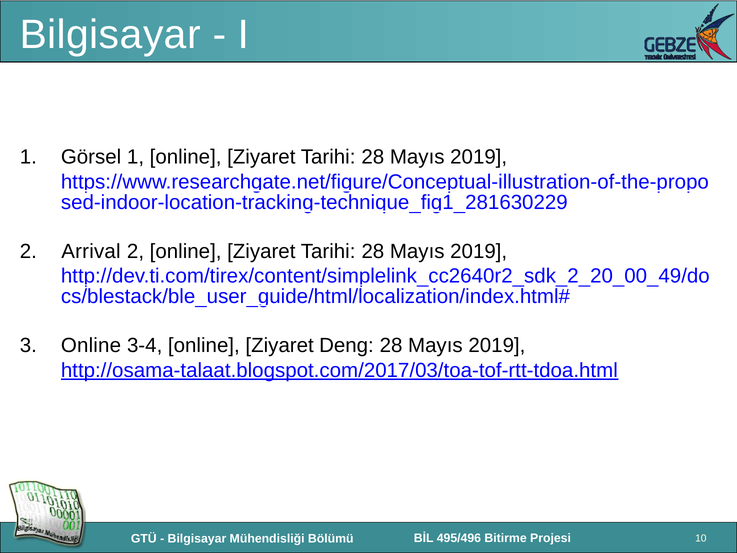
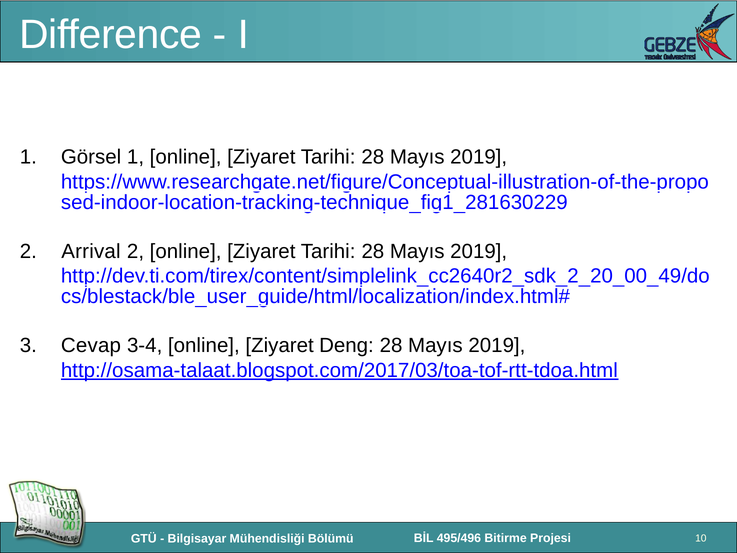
Bilgisayar at (110, 35): Bilgisayar -> Difference
Online at (91, 346): Online -> Cevap
